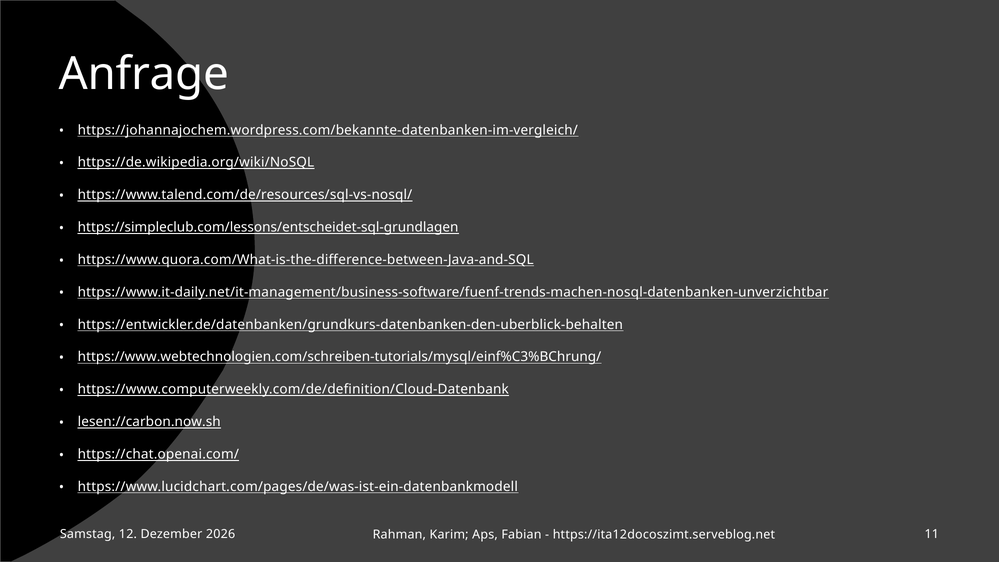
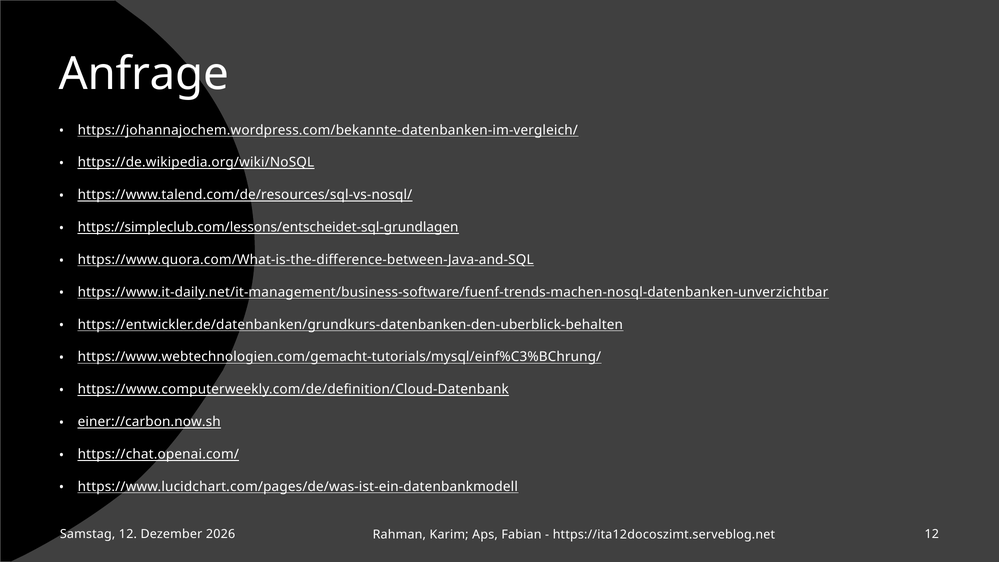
https://www.webtechnologien.com/schreiben-tutorials/mysql/einf%C3%BChrung/: https://www.webtechnologien.com/schreiben-tutorials/mysql/einf%C3%BChrung/ -> https://www.webtechnologien.com/gemacht-tutorials/mysql/einf%C3%BChrung/
lesen://carbon.now.sh: lesen://carbon.now.sh -> einer://carbon.now.sh
https://ita12docoszimt.serveblog.net 11: 11 -> 12
